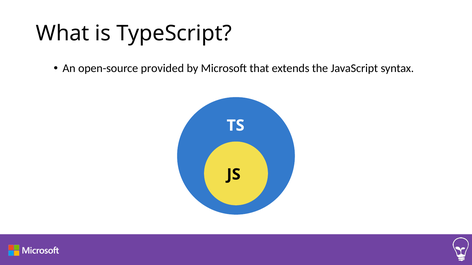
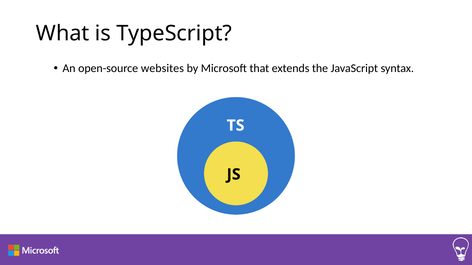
provided: provided -> websites
